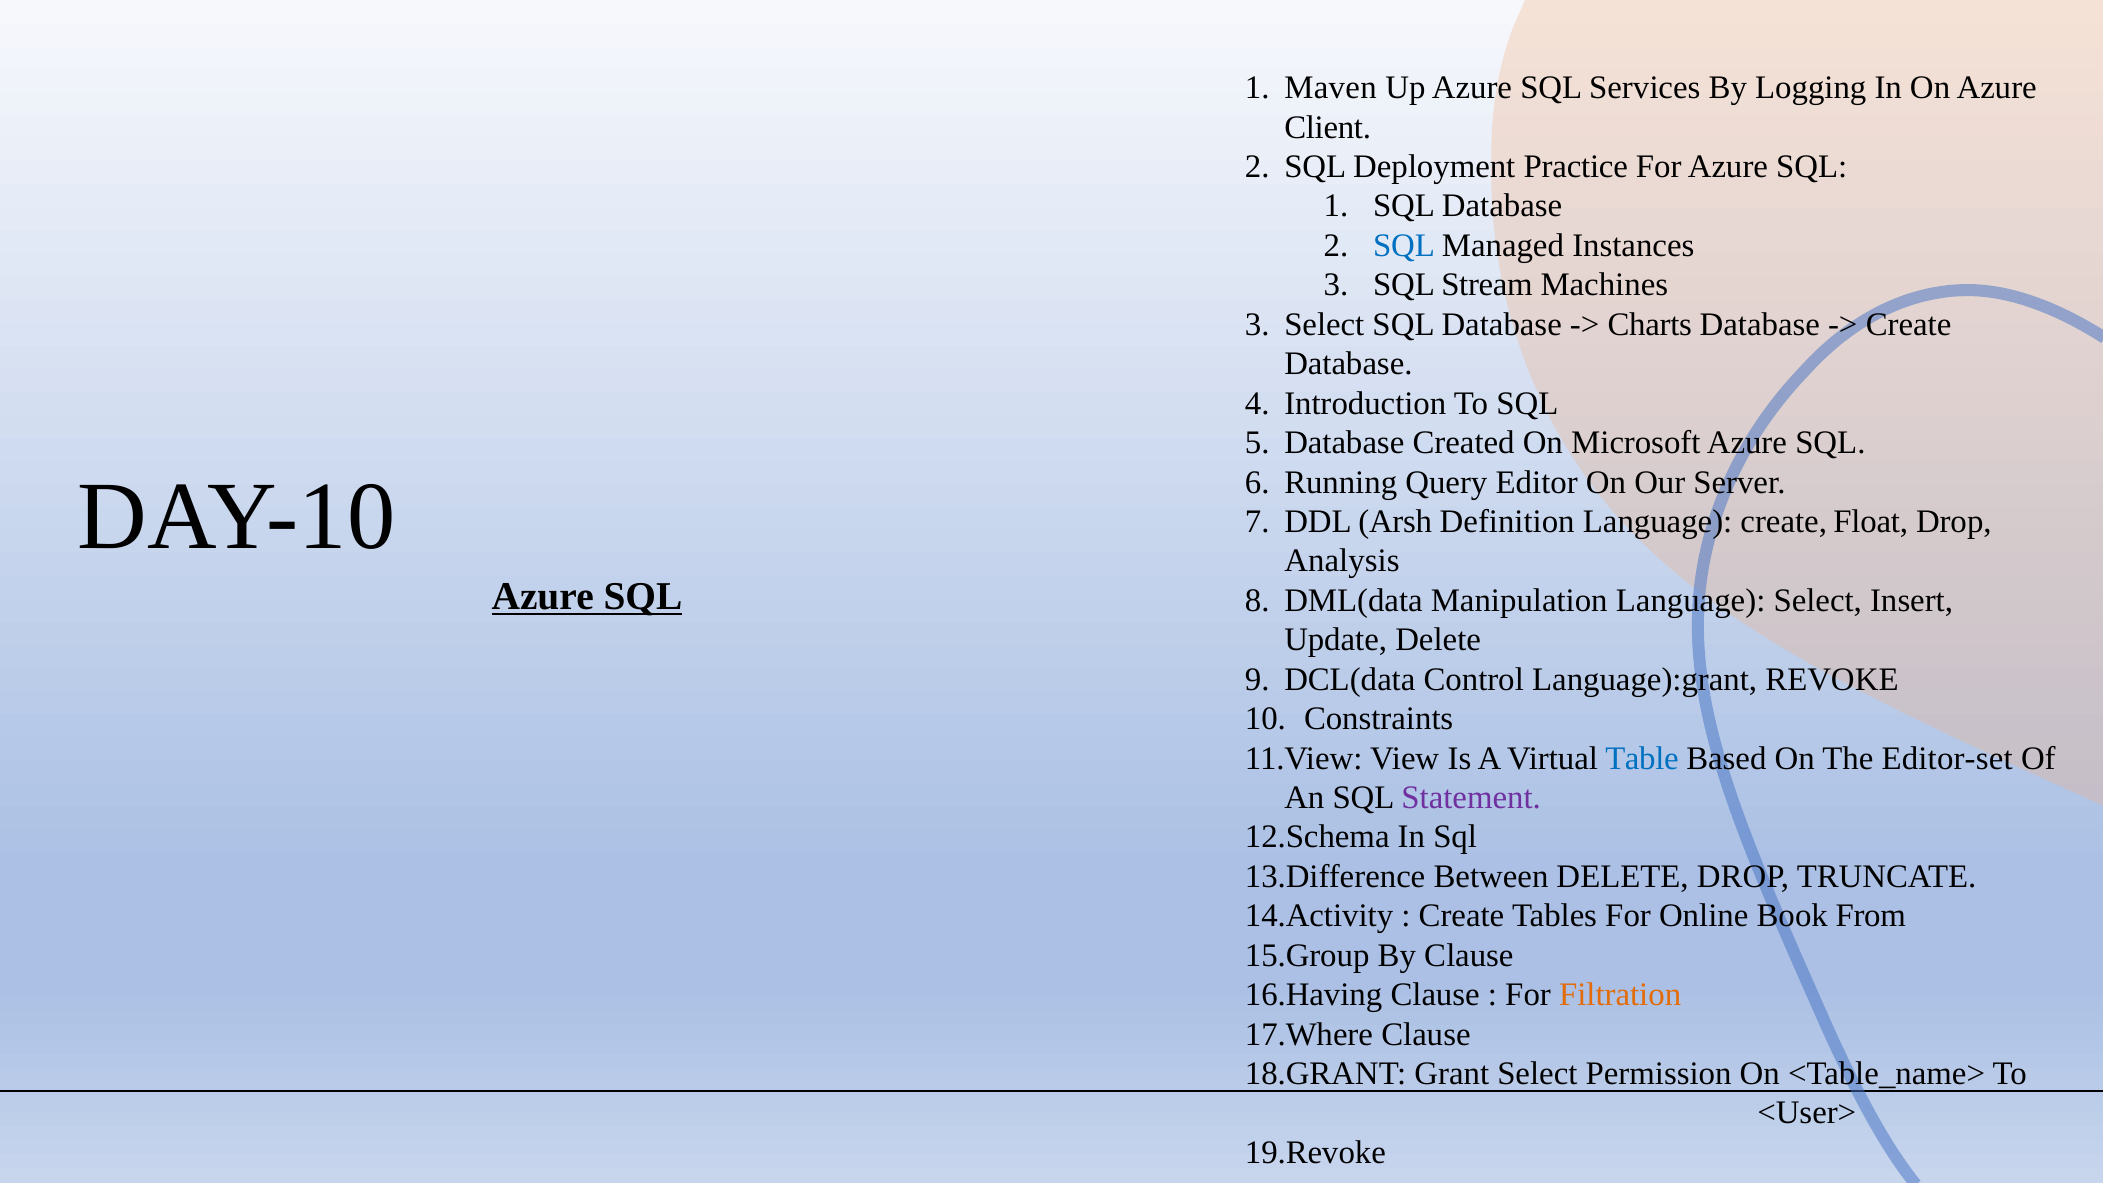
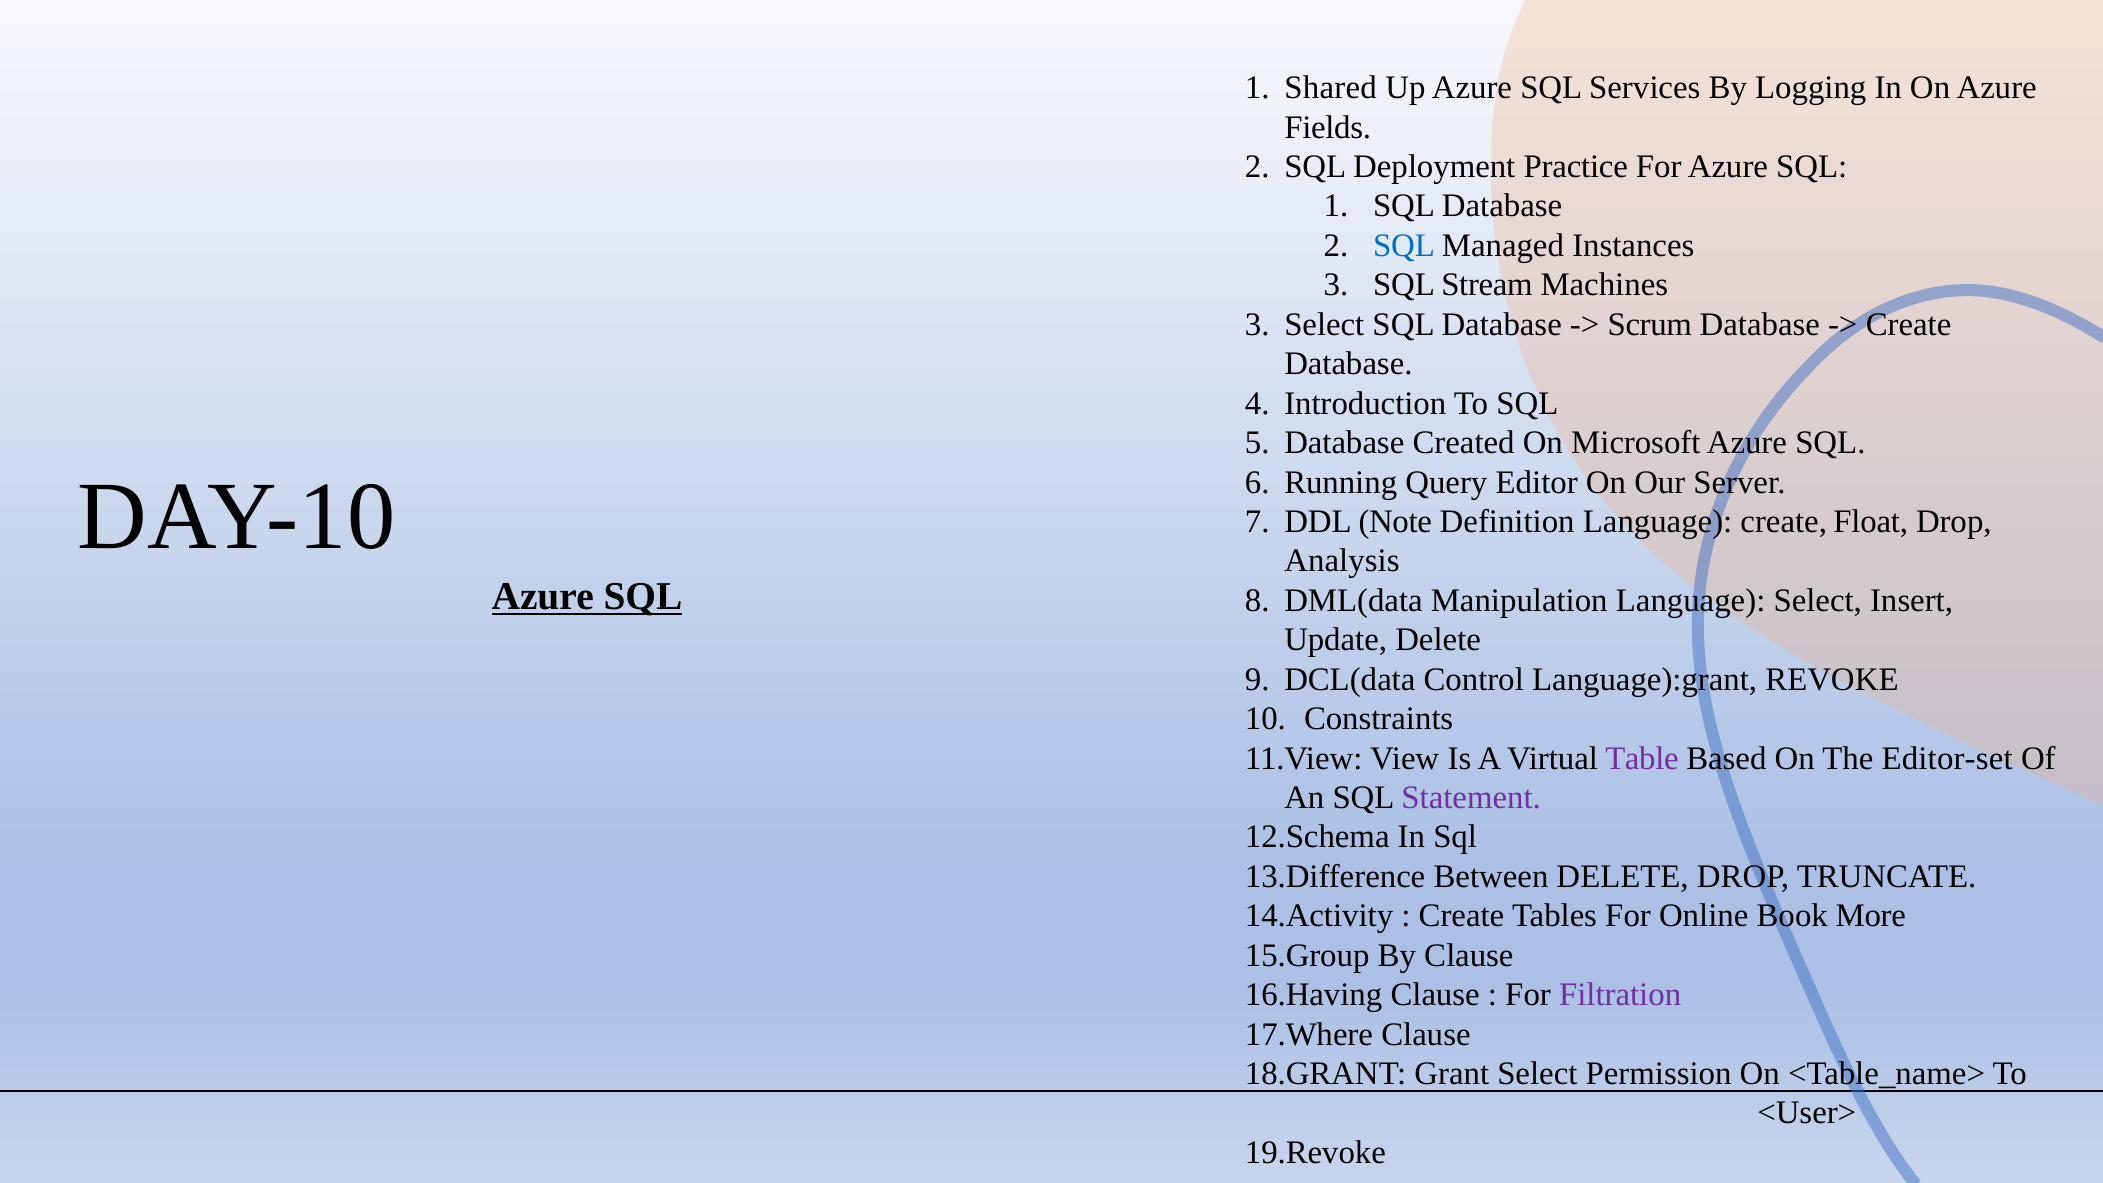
Maven: Maven -> Shared
Client: Client -> Fields
Charts: Charts -> Scrum
Arsh: Arsh -> Note
Table colour: blue -> purple
From: From -> More
Filtration colour: orange -> purple
